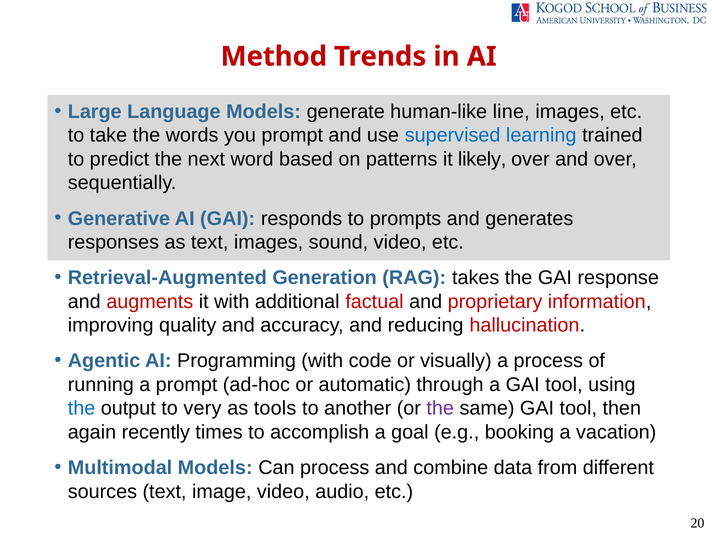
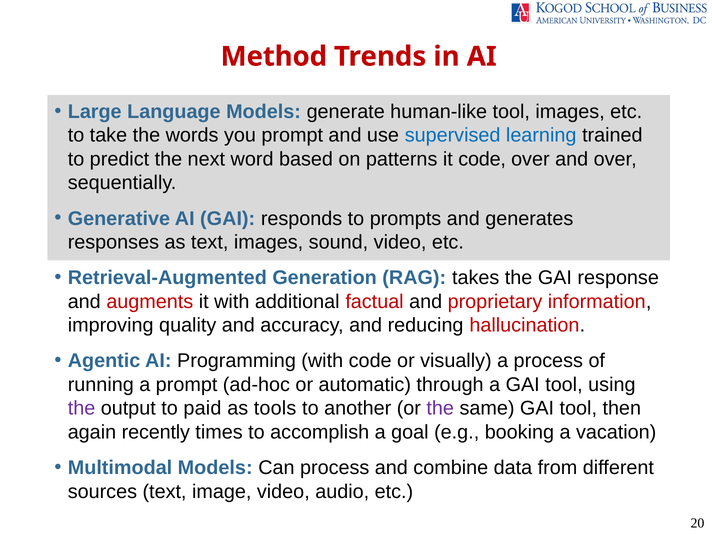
human-like line: line -> tool
it likely: likely -> code
the at (82, 408) colour: blue -> purple
very: very -> paid
